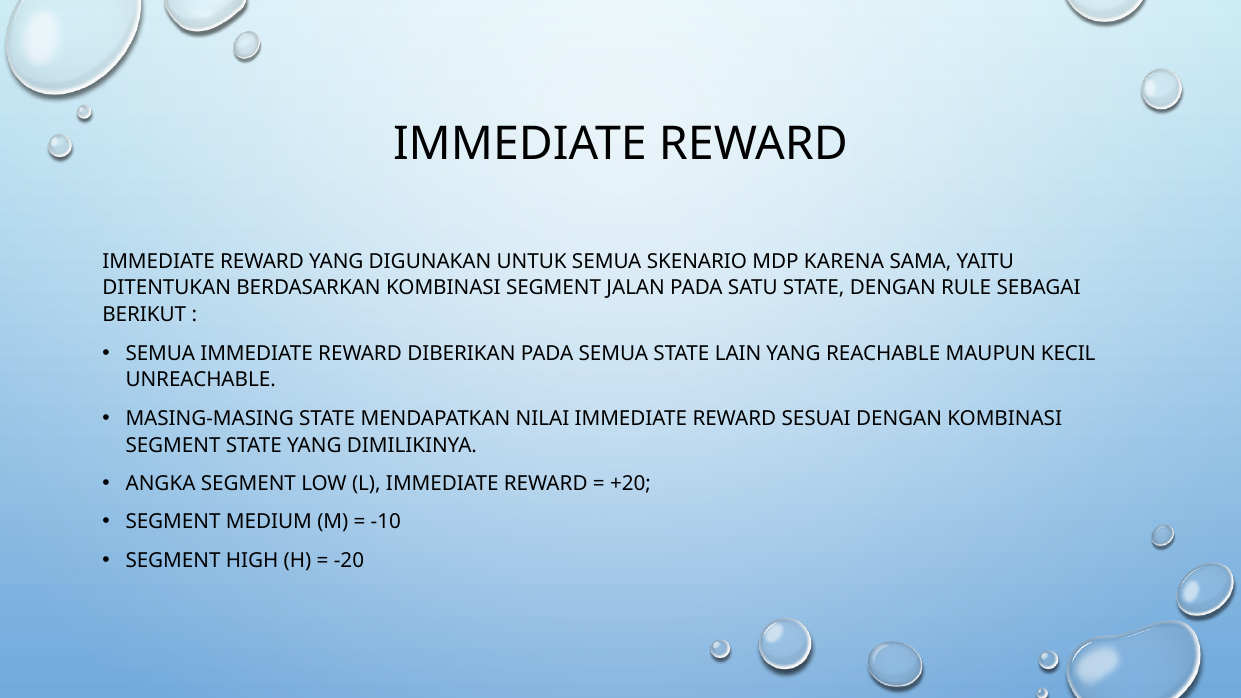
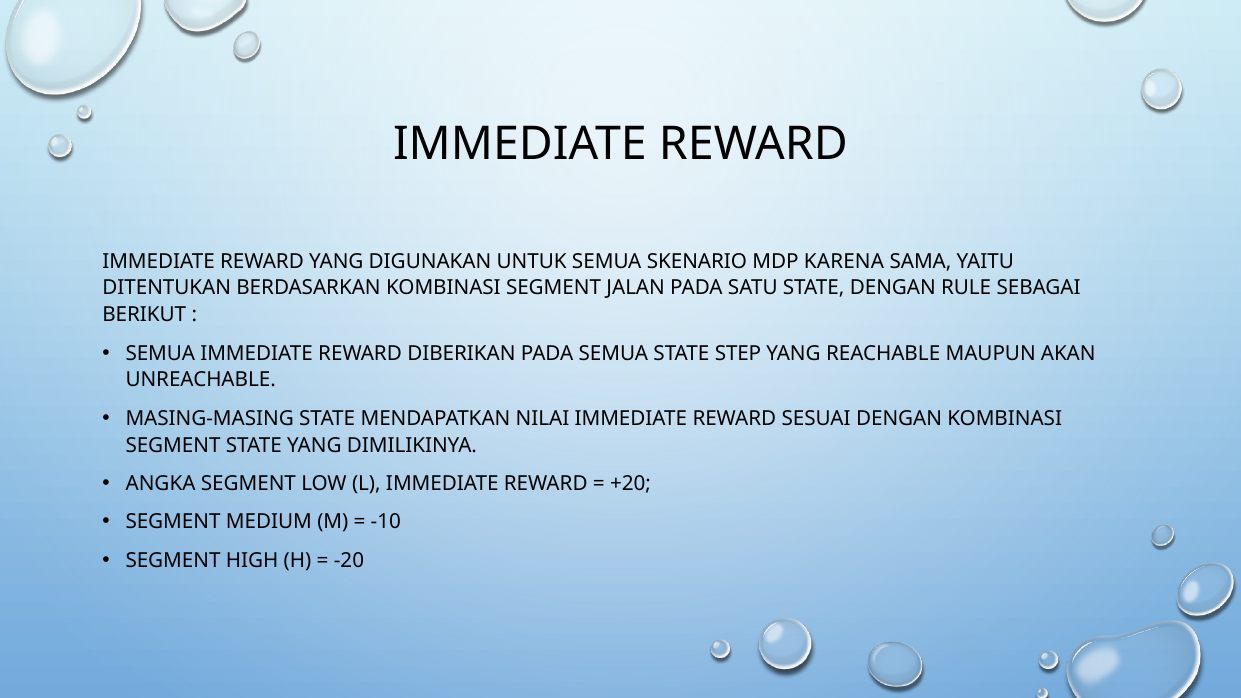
LAIN: LAIN -> STEP
KECIL: KECIL -> AKAN
